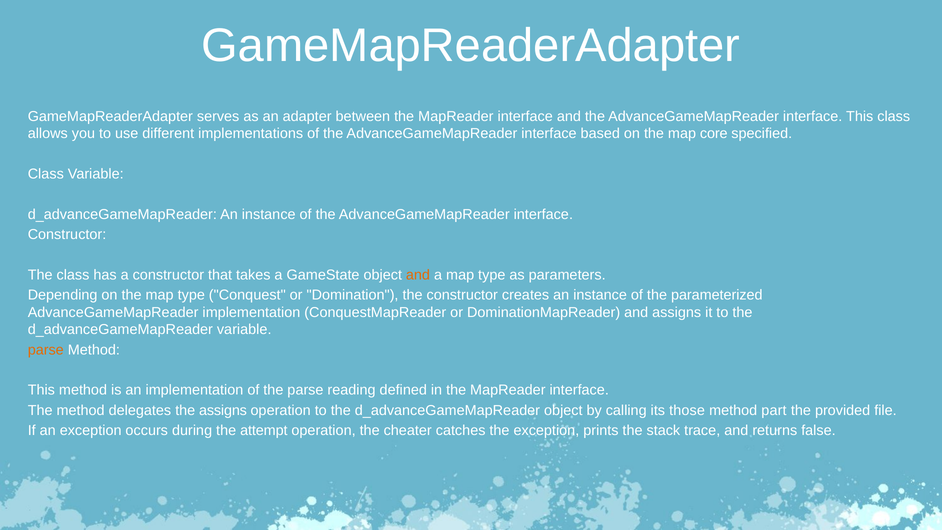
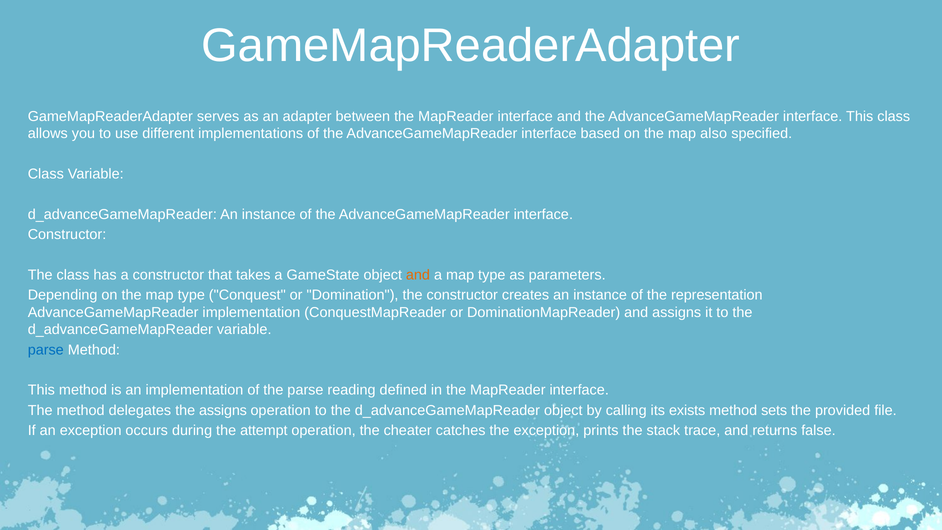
core: core -> also
parameterized: parameterized -> representation
parse at (46, 350) colour: orange -> blue
those: those -> exists
part: part -> sets
